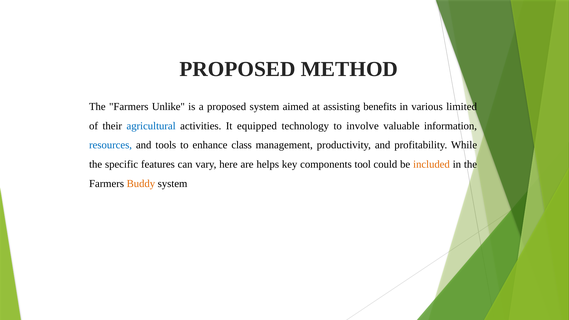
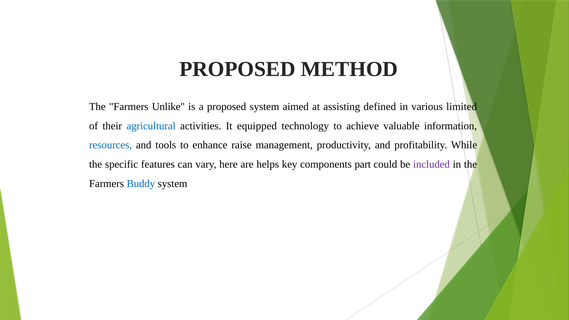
benefits: benefits -> defined
involve: involve -> achieve
class: class -> raise
tool: tool -> part
included colour: orange -> purple
Buddy colour: orange -> blue
